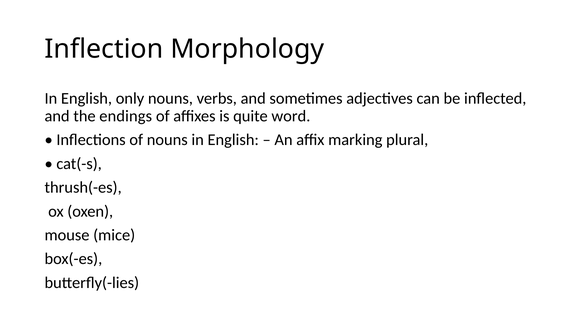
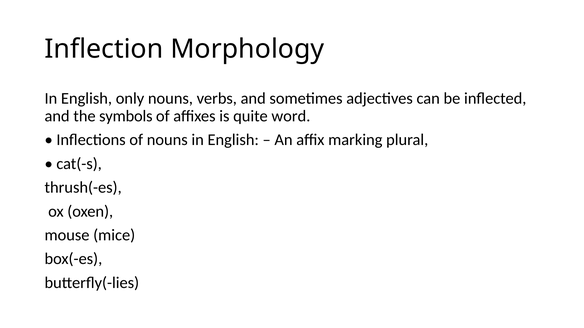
endings: endings -> symbols
